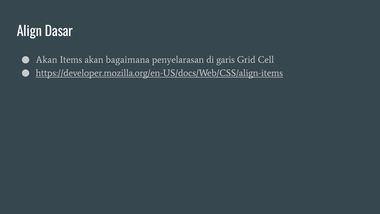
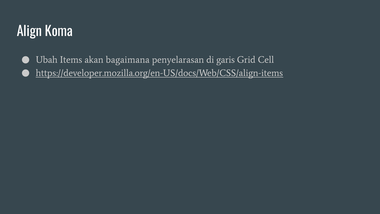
Dasar: Dasar -> Koma
Akan at (47, 60): Akan -> Ubah
